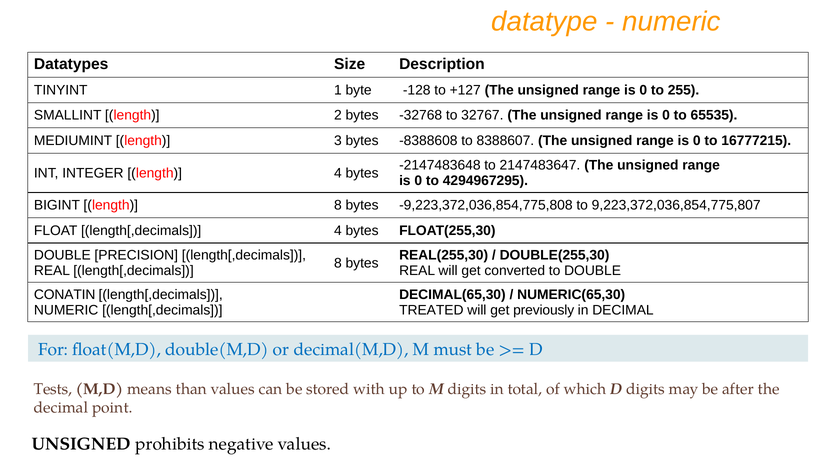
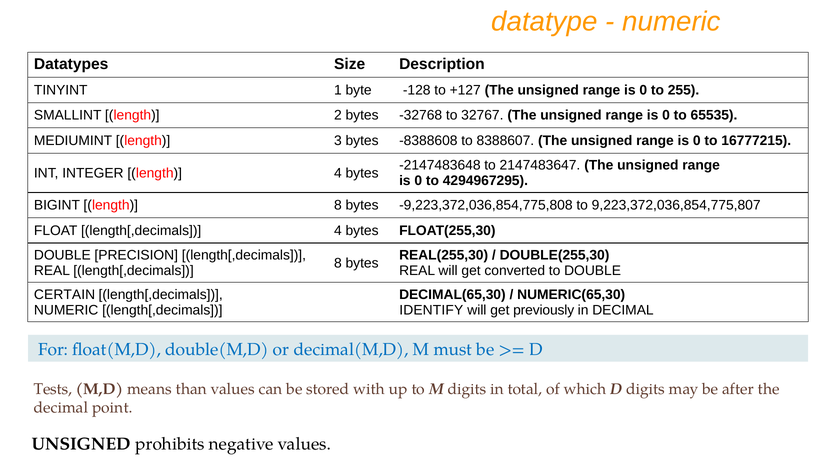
CONATIN: CONATIN -> CERTAIN
TREATED: TREATED -> IDENTIFY
